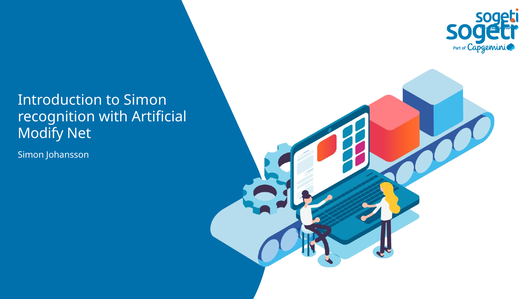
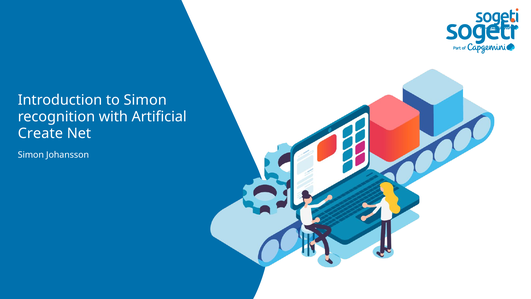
Modify: Modify -> Create
